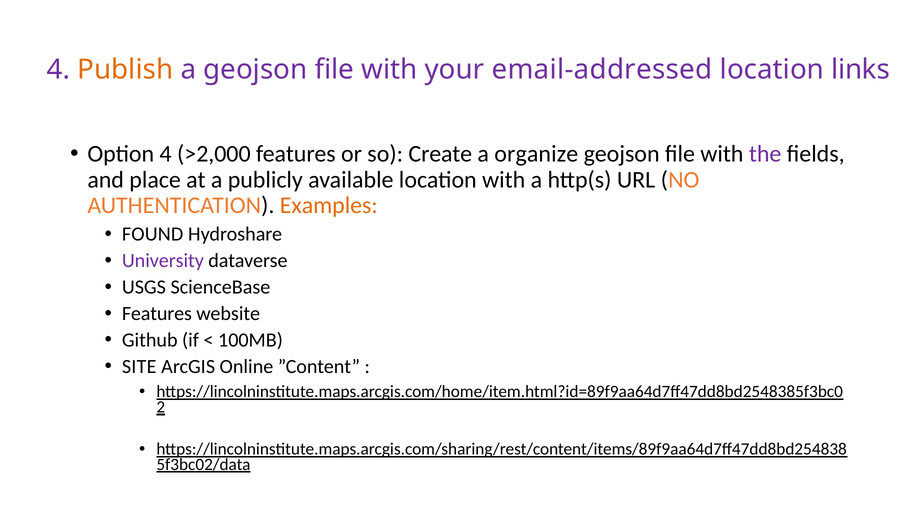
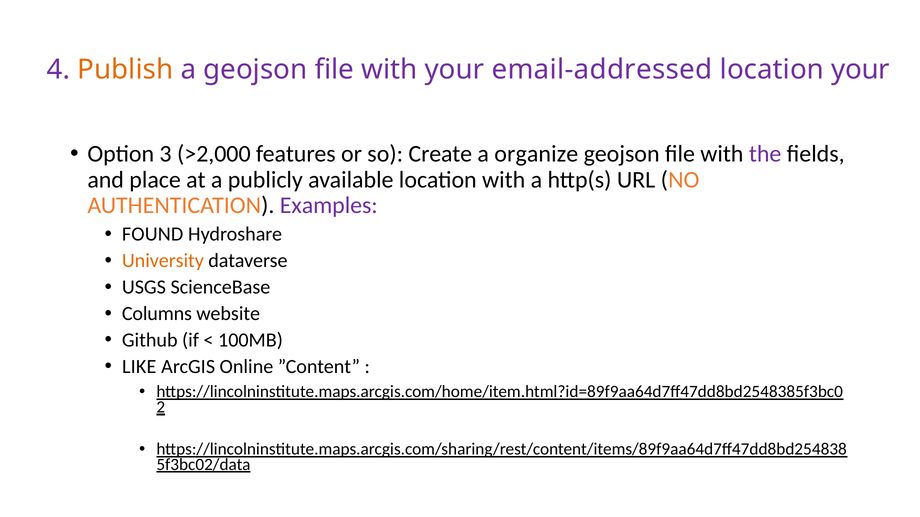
location links: links -> your
Option 4: 4 -> 3
Examples colour: orange -> purple
University colour: purple -> orange
Features at (157, 314): Features -> Columns
SITE: SITE -> LIKE
